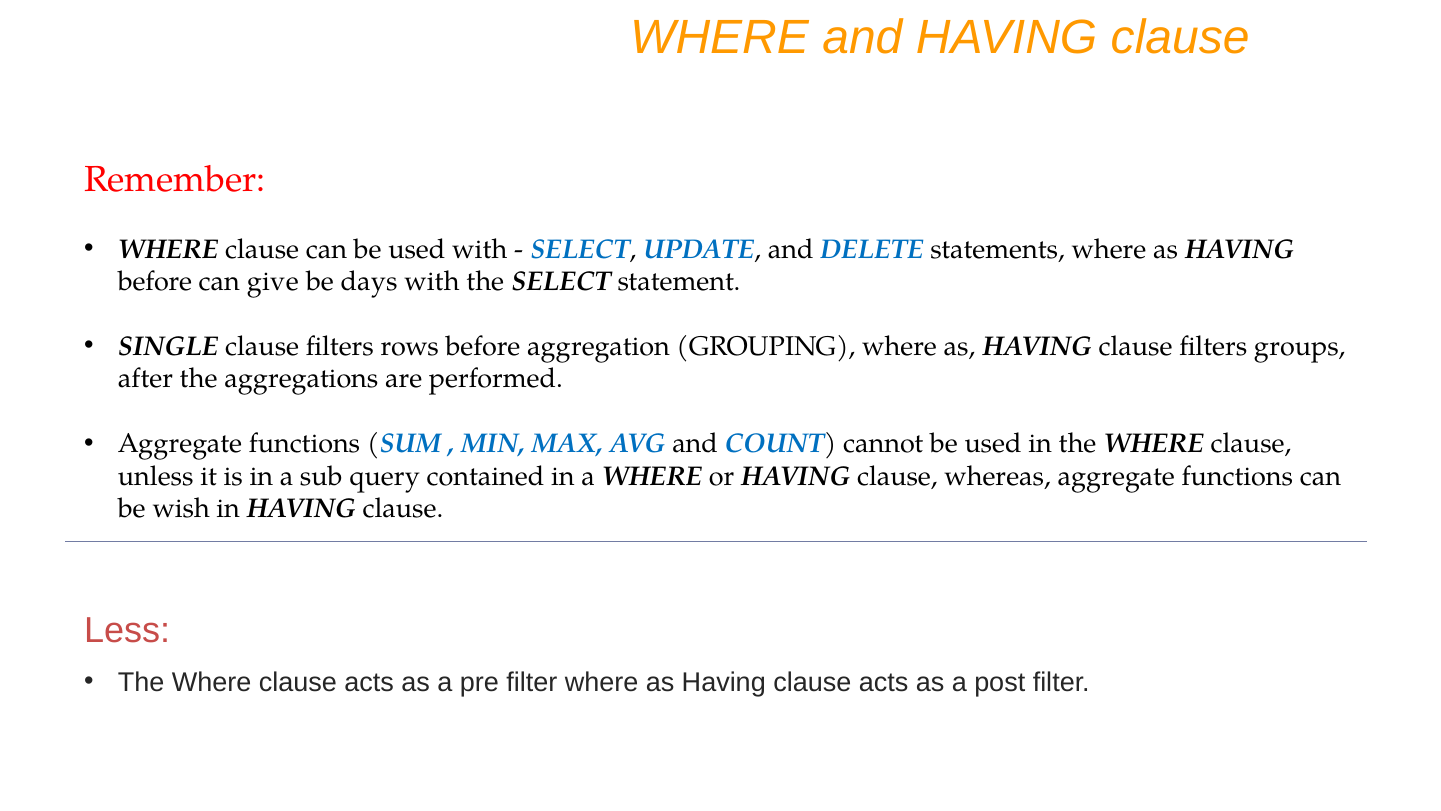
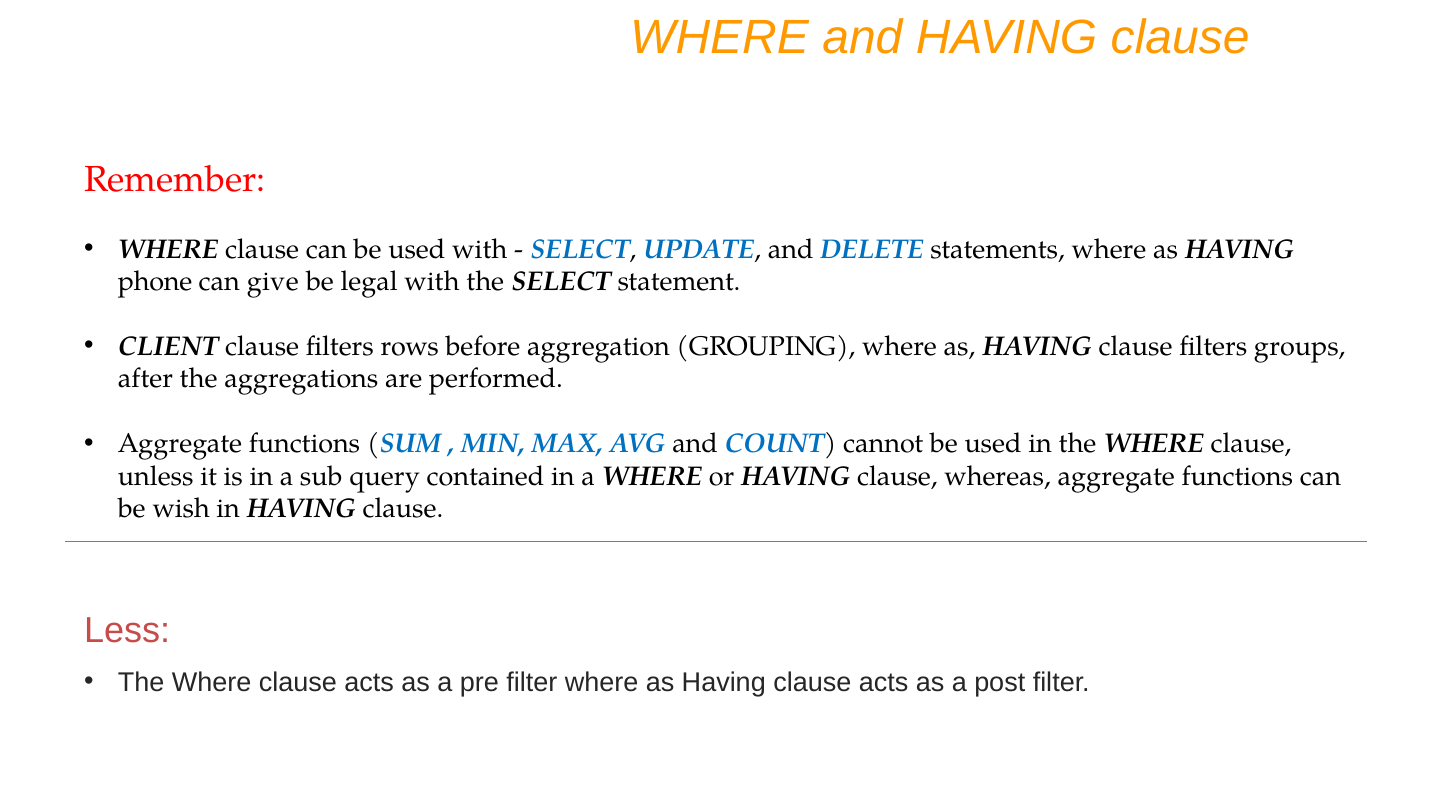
before at (155, 281): before -> phone
days: days -> legal
SINGLE: SINGLE -> CLIENT
